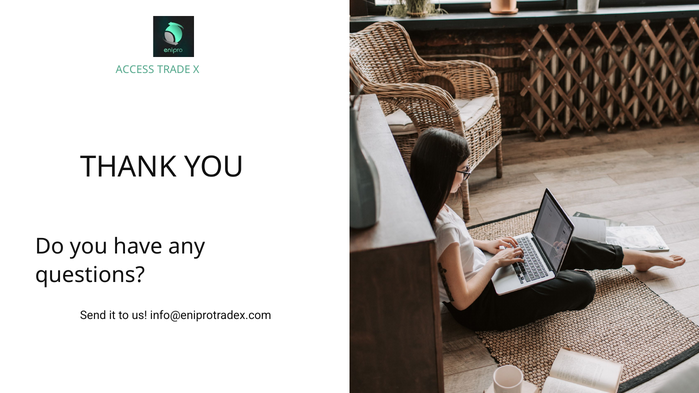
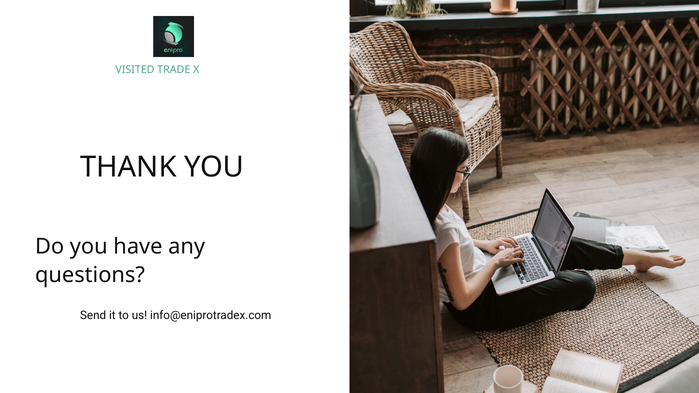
ACCESS: ACCESS -> VISITED
